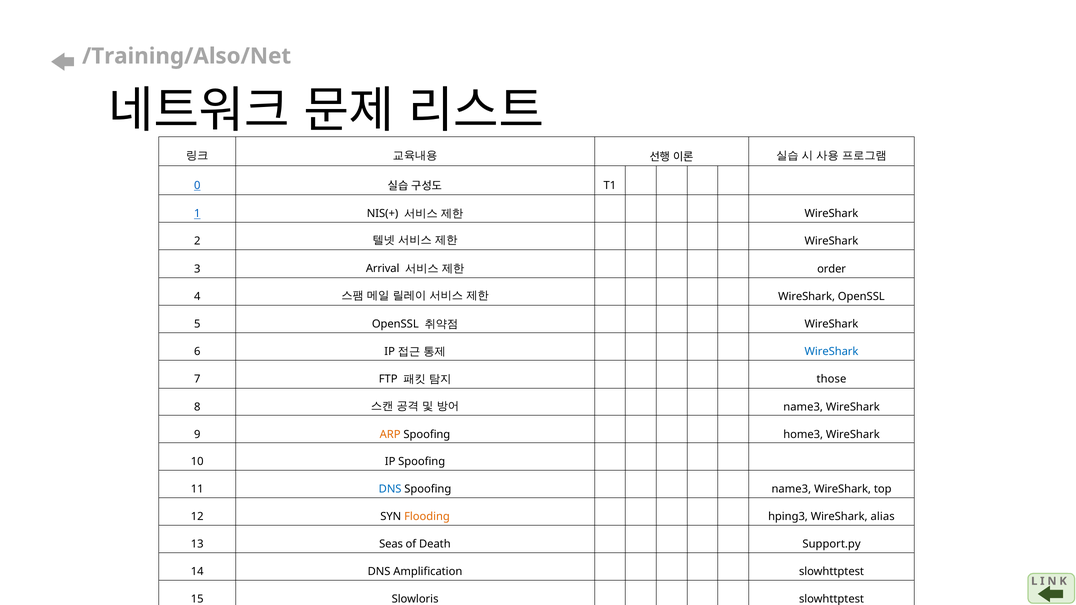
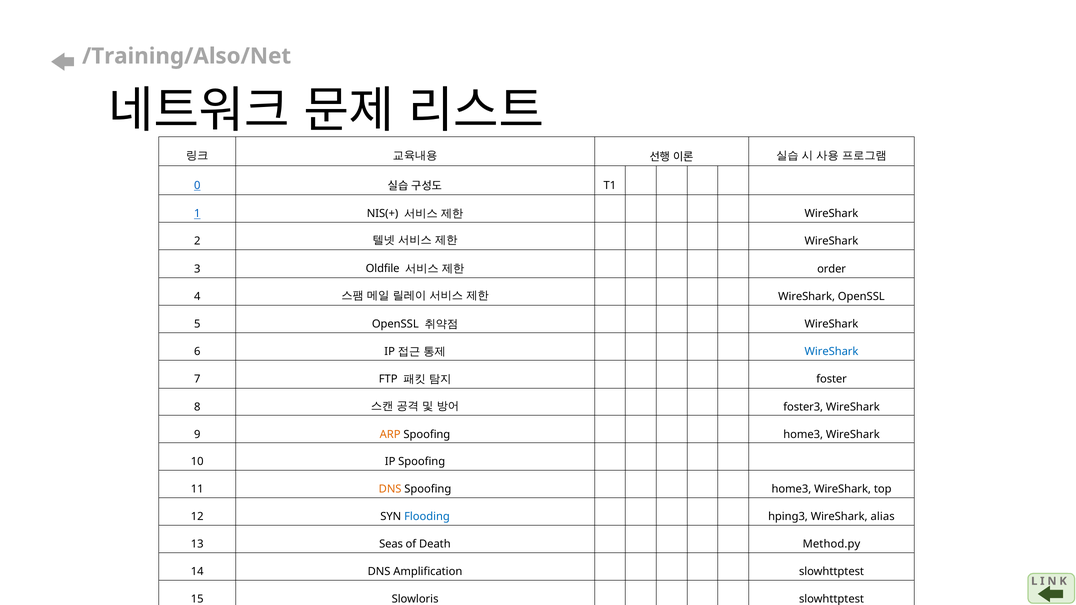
Arrival: Arrival -> Oldfile
those: those -> foster
name3 at (803, 407): name3 -> foster3
DNS at (390, 489) colour: blue -> orange
name3 at (791, 489): name3 -> home3
Flooding colour: orange -> blue
Support.py: Support.py -> Method.py
